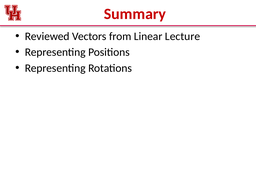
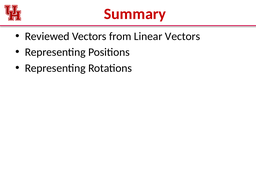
Linear Lecture: Lecture -> Vectors
